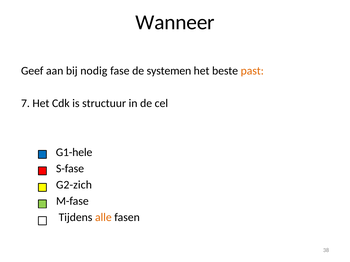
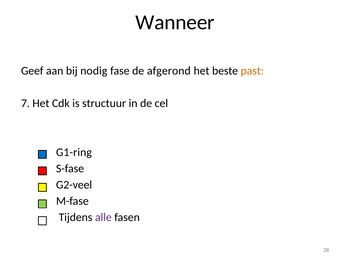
systemen: systemen -> afgerond
G1-hele: G1-hele -> G1-ring
G2-zich: G2-zich -> G2-veel
alle colour: orange -> purple
